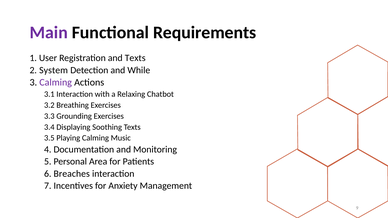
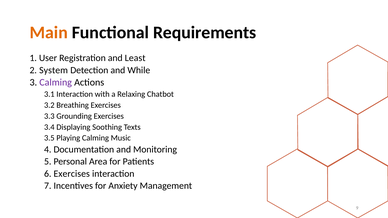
Main colour: purple -> orange
and Texts: Texts -> Least
6 Breaches: Breaches -> Exercises
